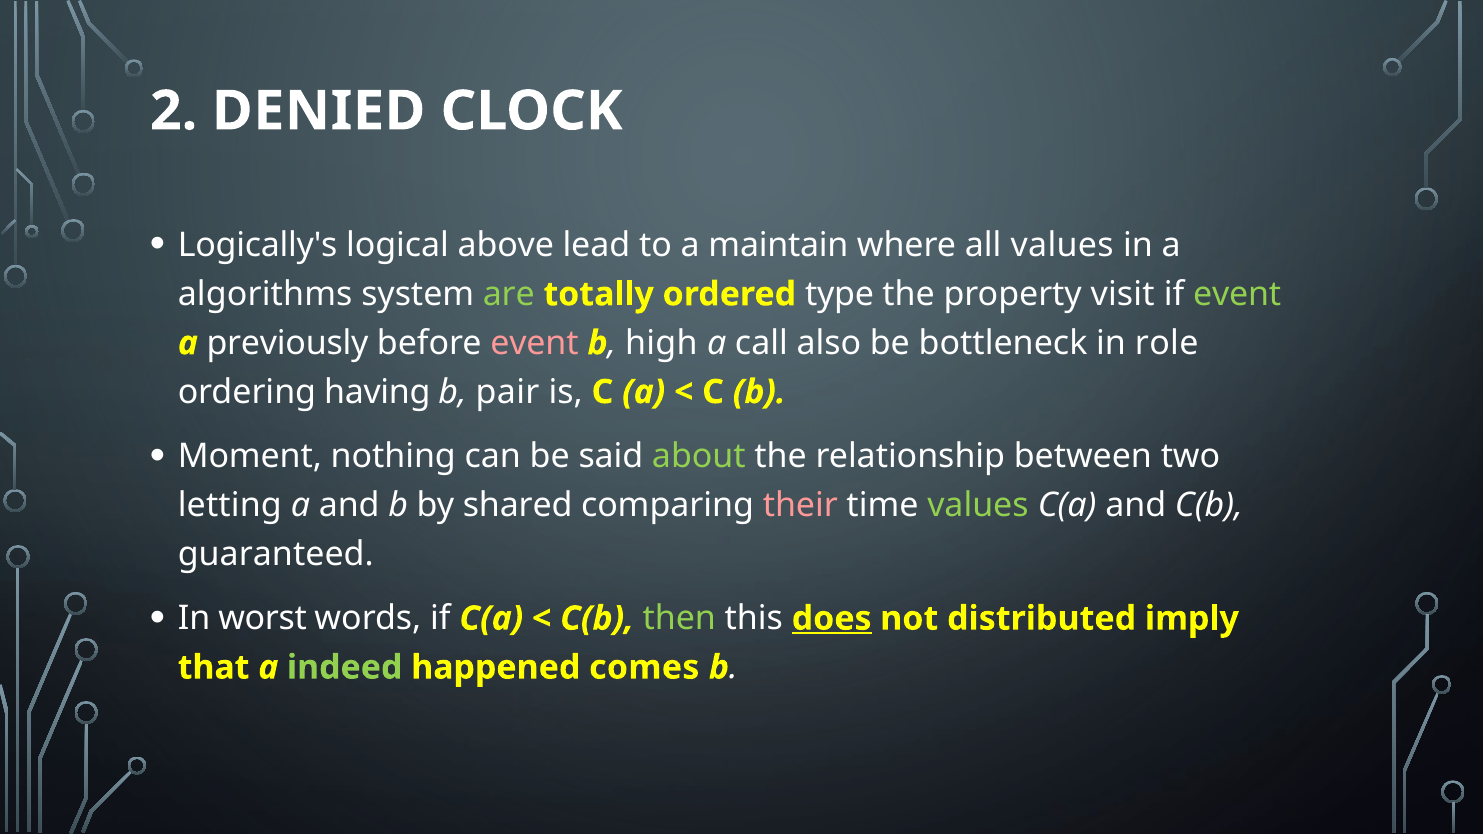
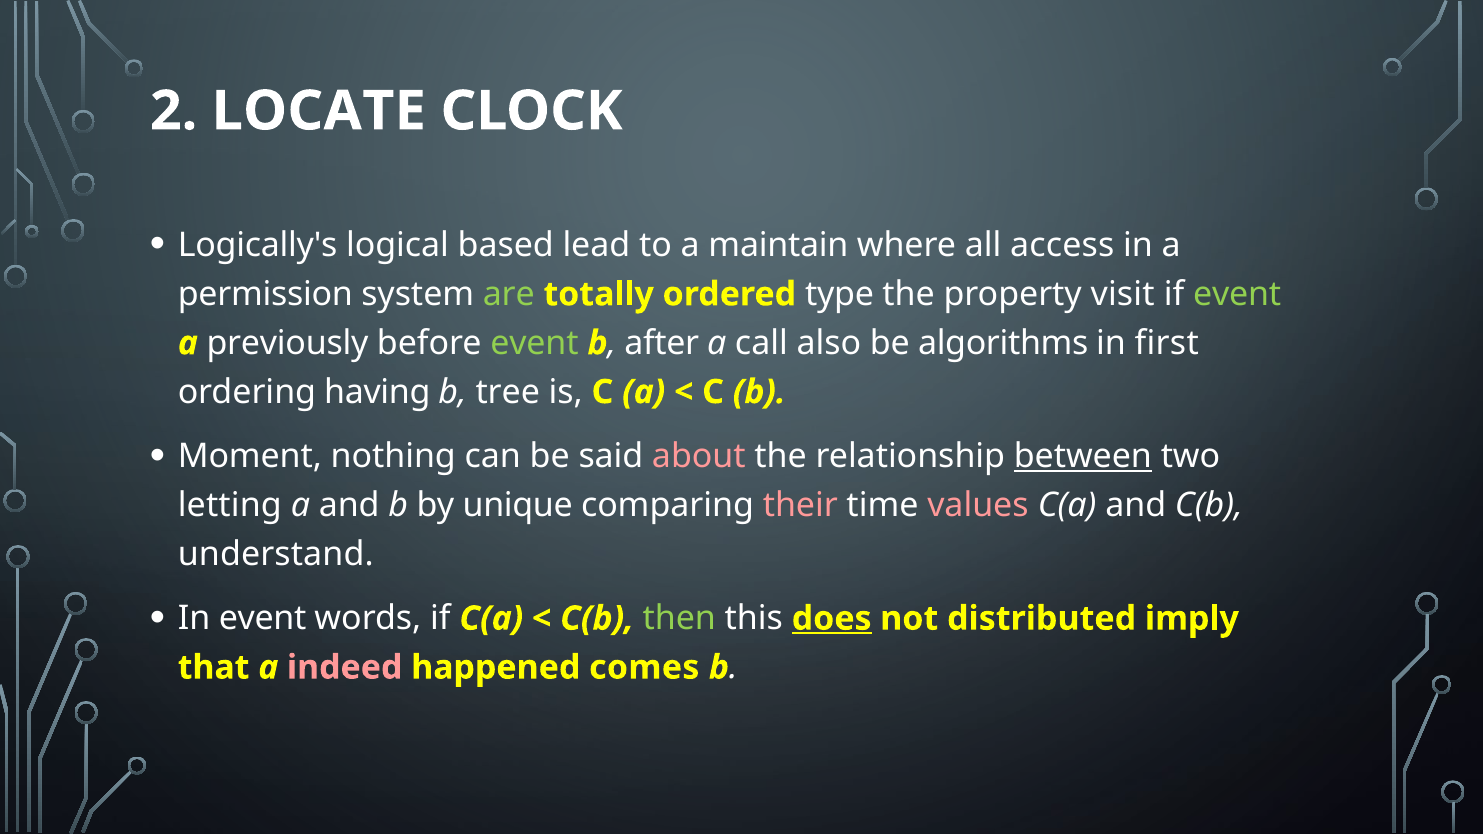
DENIED: DENIED -> LOCATE
above: above -> based
all values: values -> access
algorithms: algorithms -> permission
event at (534, 343) colour: pink -> light green
high: high -> after
bottleneck: bottleneck -> algorithms
role: role -> first
pair: pair -> tree
about colour: light green -> pink
between underline: none -> present
shared: shared -> unique
values at (978, 505) colour: light green -> pink
guaranteed: guaranteed -> understand
In worst: worst -> event
indeed colour: light green -> pink
